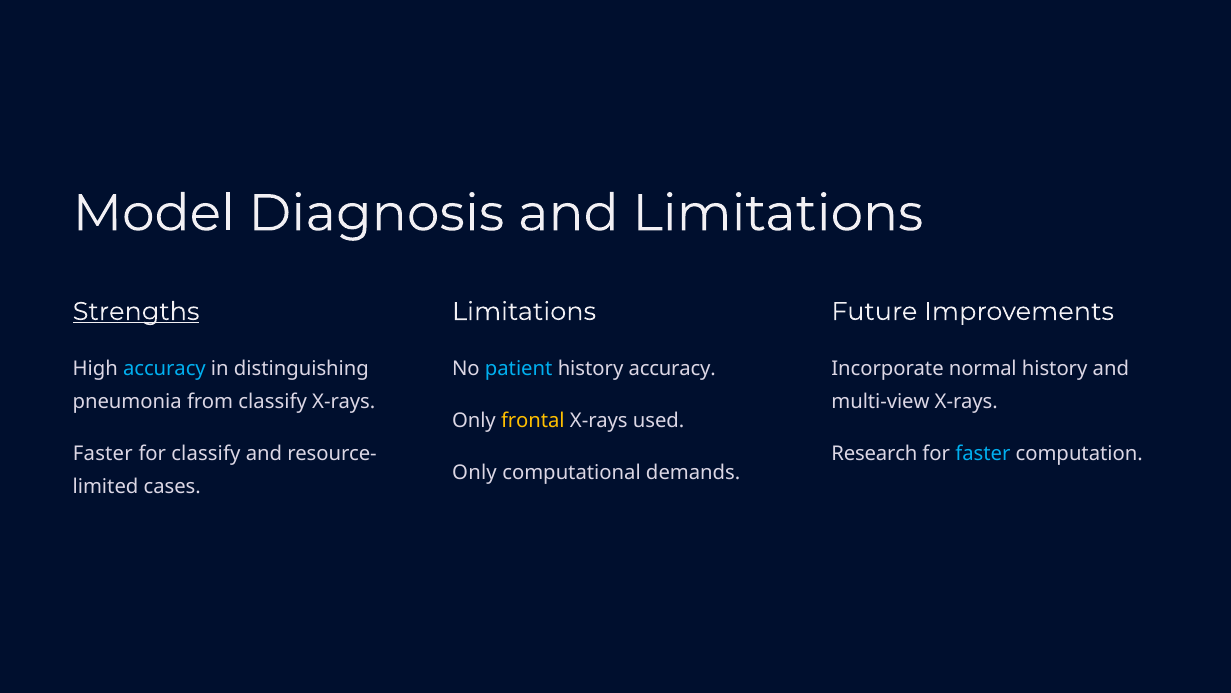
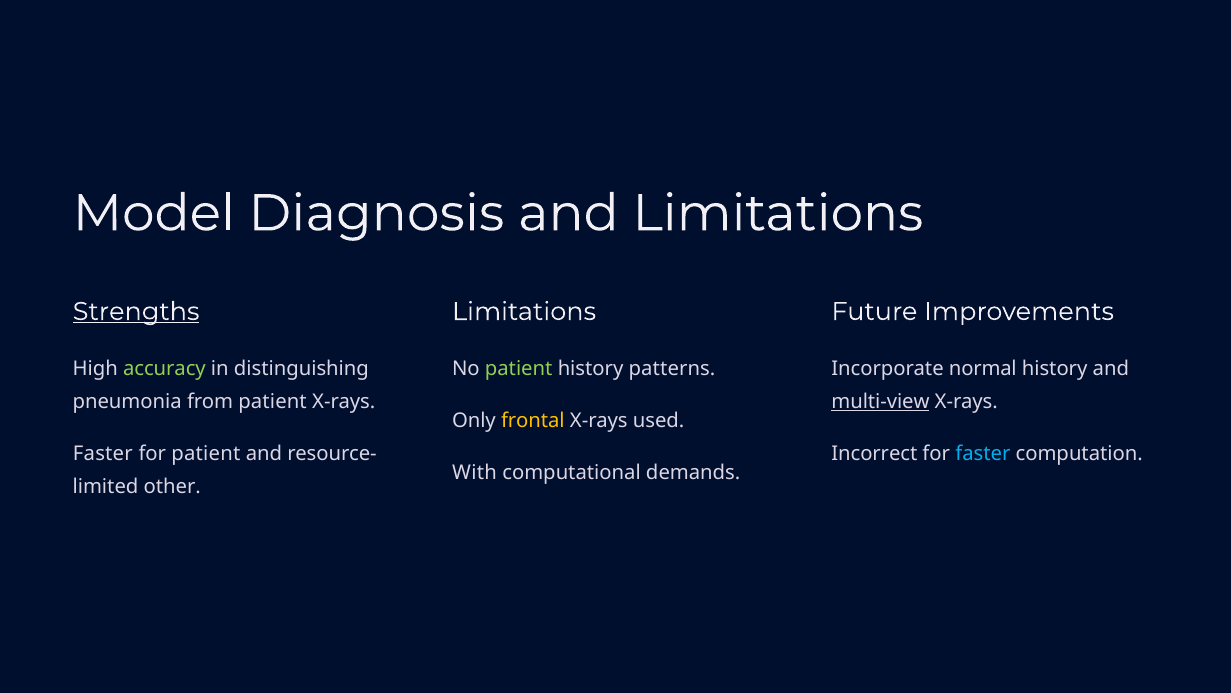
accuracy at (164, 368) colour: light blue -> light green
patient at (519, 368) colour: light blue -> light green
history accuracy: accuracy -> patterns
from classify: classify -> patient
multi-view underline: none -> present
for classify: classify -> patient
Research: Research -> Incorrect
Only at (475, 472): Only -> With
cases: cases -> other
